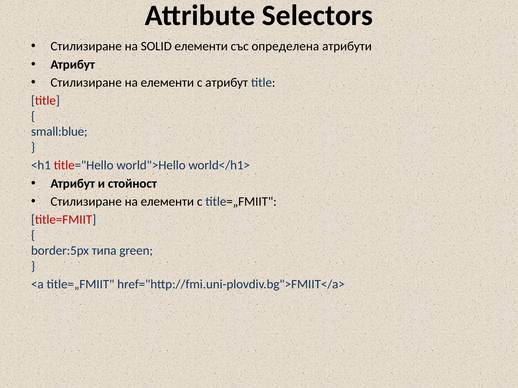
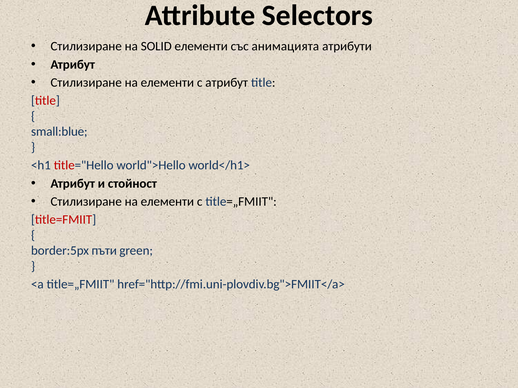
определена: определена -> анимацията
типа: типа -> пъти
